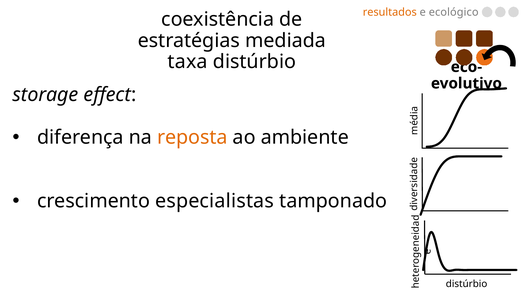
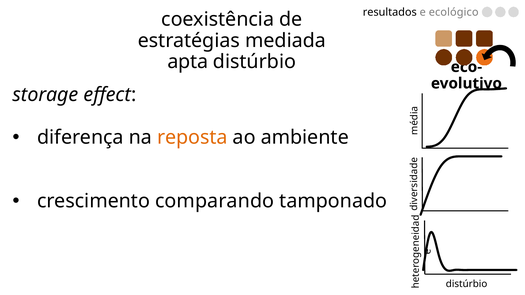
resultados colour: orange -> black
taxa: taxa -> apta
especialistas: especialistas -> comparando
